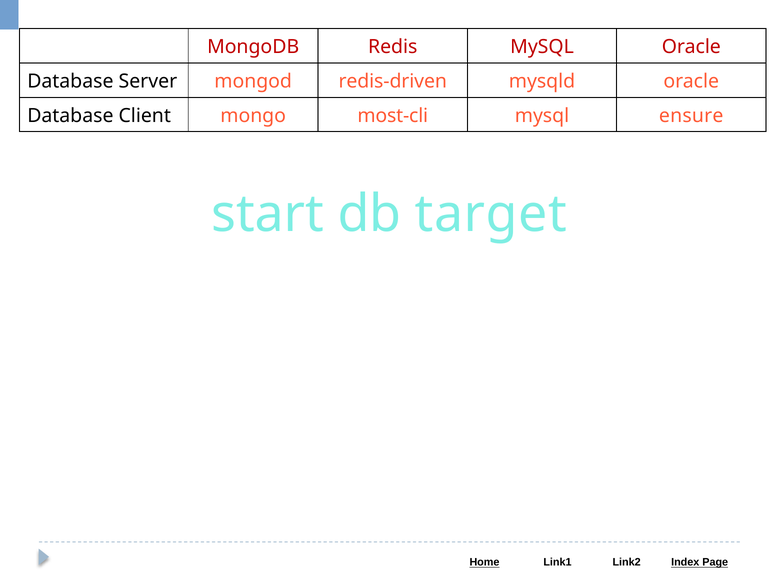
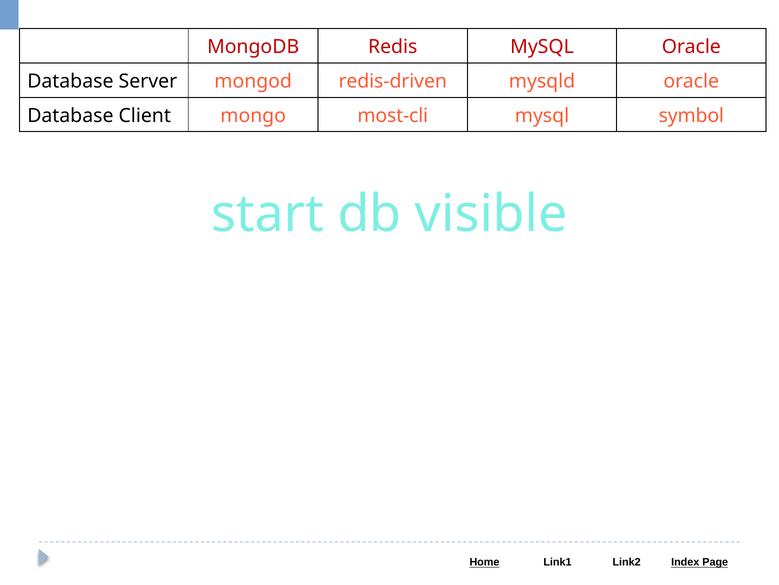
ensure: ensure -> symbol
target: target -> visible
